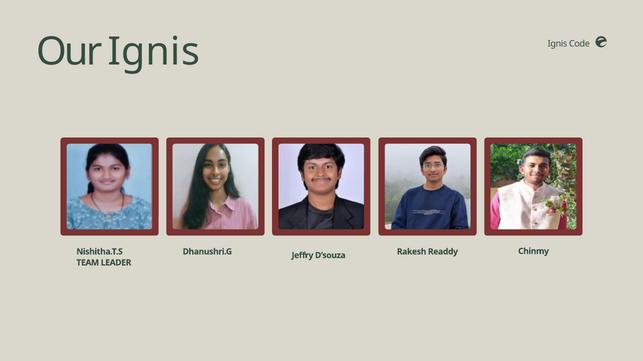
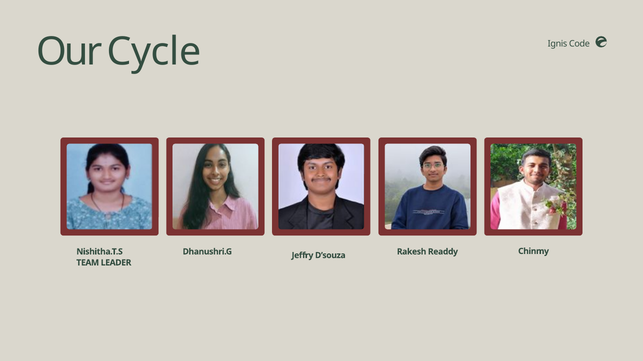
Our Ignis: Ignis -> Cycle
